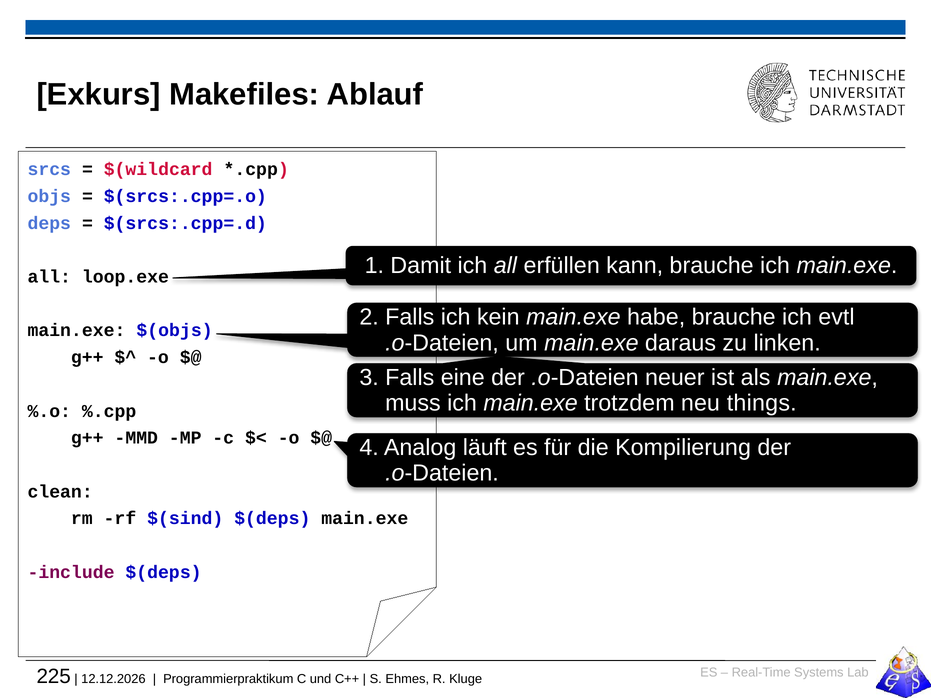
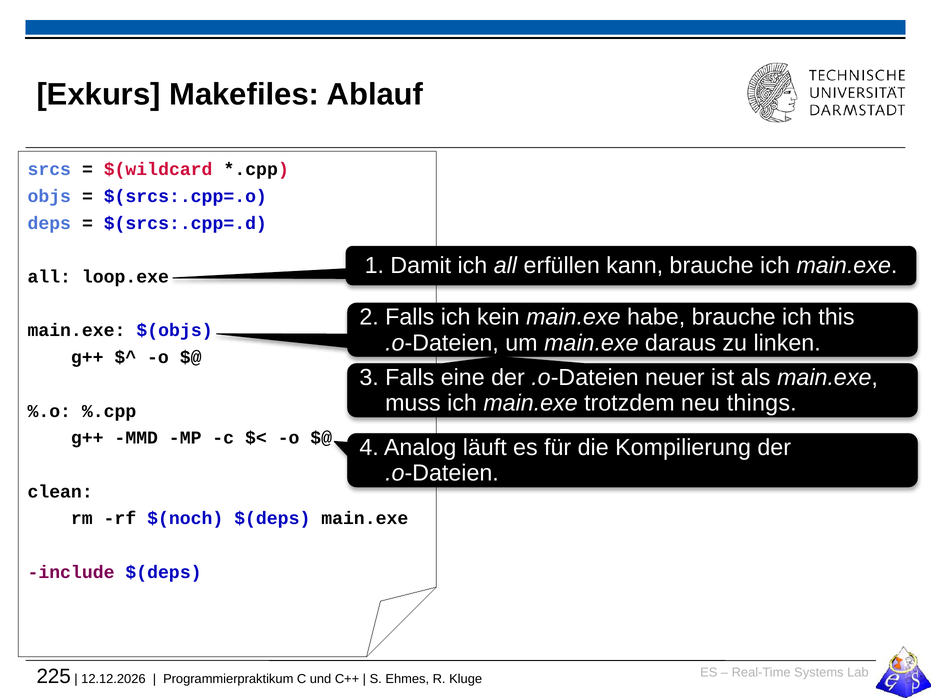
evtl: evtl -> this
$(sind: $(sind -> $(noch
